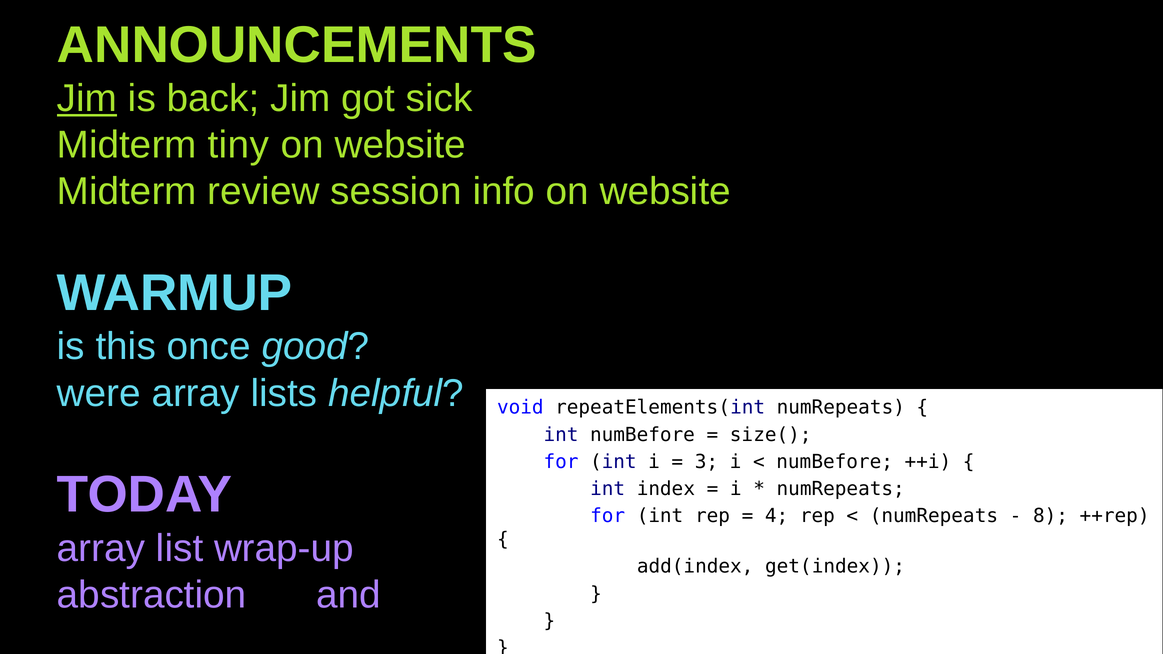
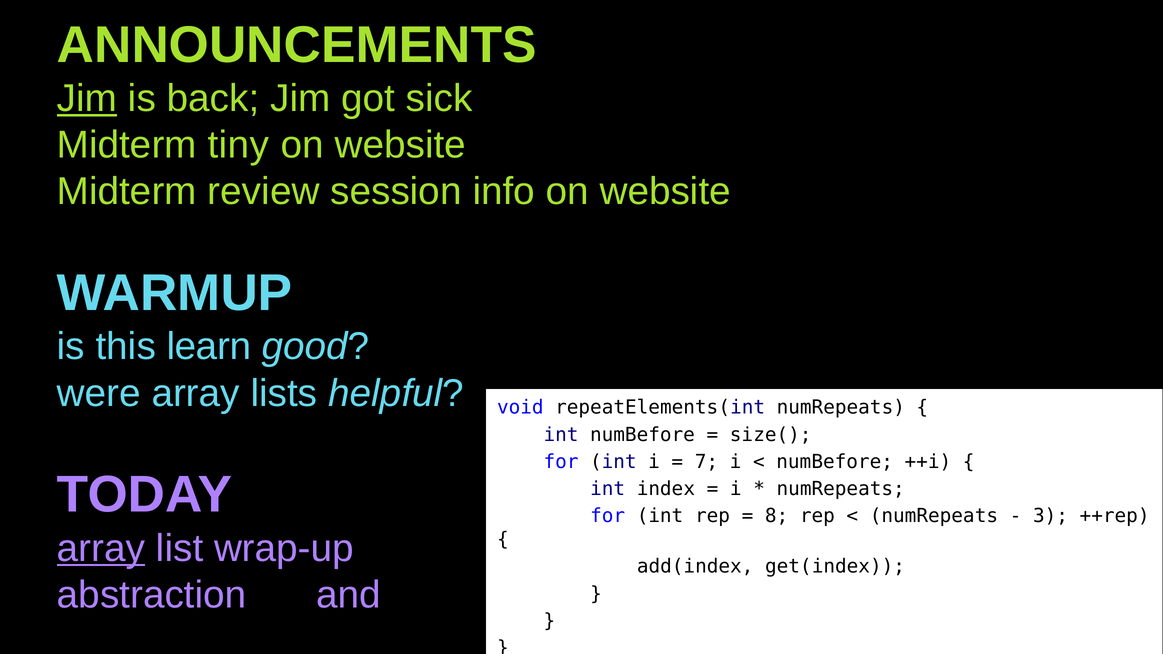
once: once -> learn
3: 3 -> 7
4: 4 -> 8
8: 8 -> 3
array at (101, 548) underline: none -> present
